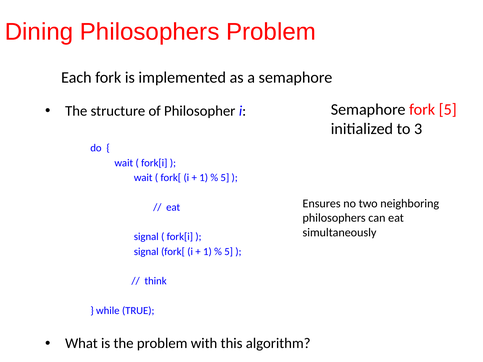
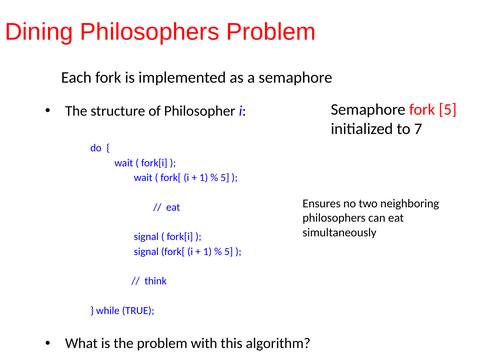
3: 3 -> 7
